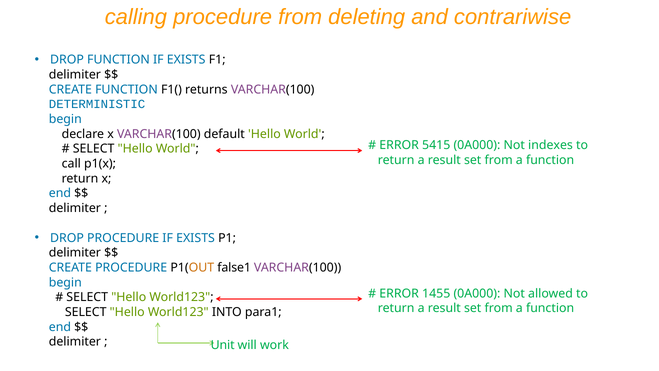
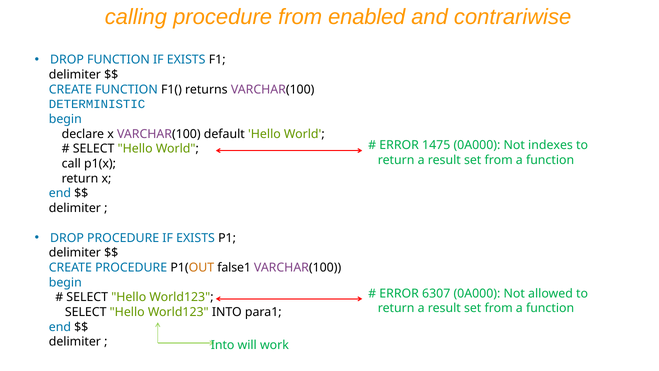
deleting: deleting -> enabled
5415: 5415 -> 1475
1455: 1455 -> 6307
Unit at (223, 345): Unit -> Into
